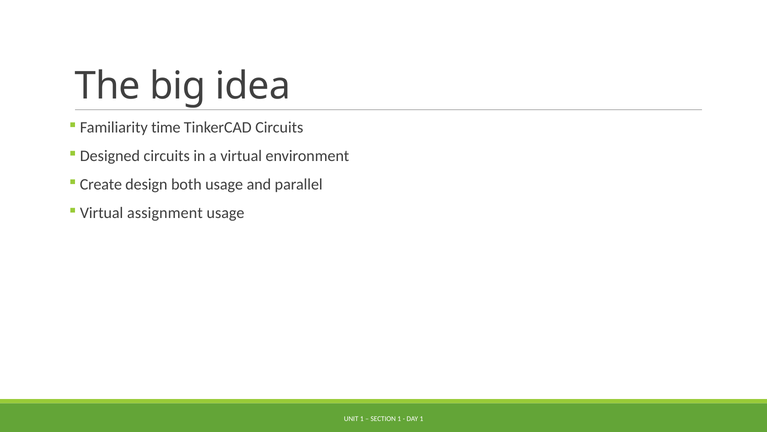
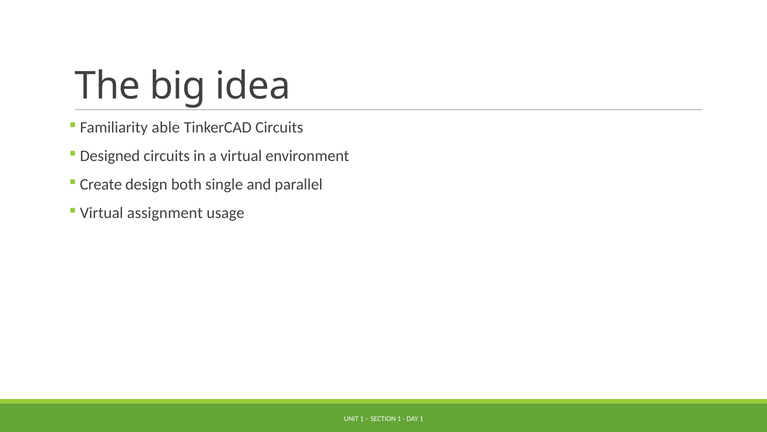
time: time -> able
both usage: usage -> single
